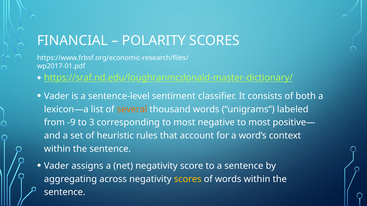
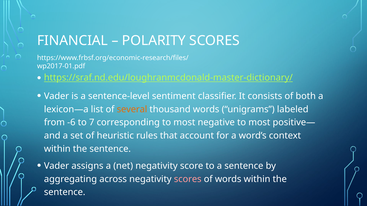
-9: -9 -> -6
3: 3 -> 7
scores at (188, 179) colour: yellow -> pink
